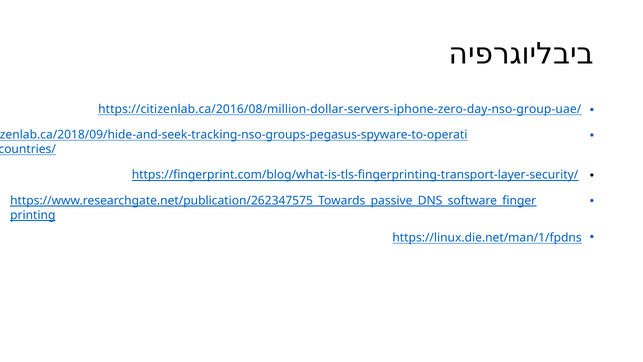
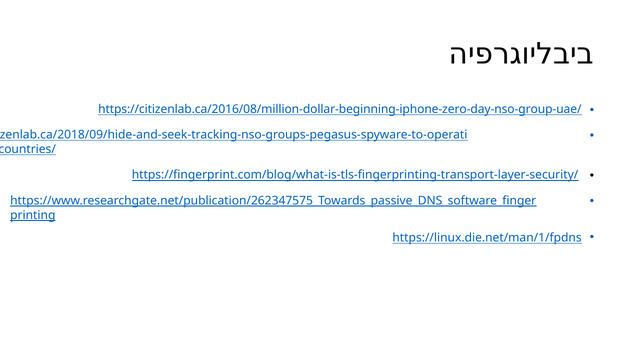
https://citizenlab.ca/2016/08/million-dollar-servers-iphone-zero-day-nso-group-uae/: https://citizenlab.ca/2016/08/million-dollar-servers-iphone-zero-day-nso-group-uae/ -> https://citizenlab.ca/2016/08/million-dollar-beginning-iphone-zero-day-nso-group-uae/
